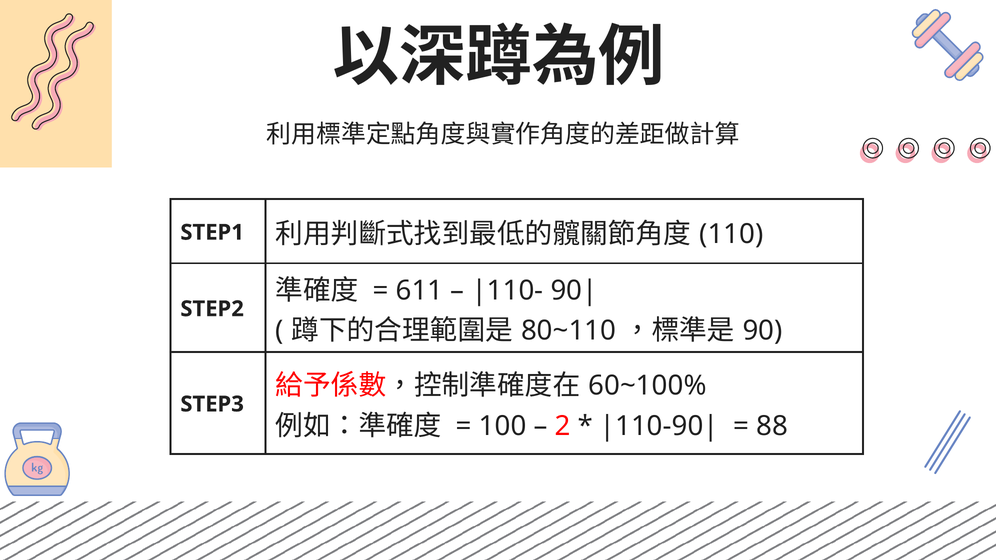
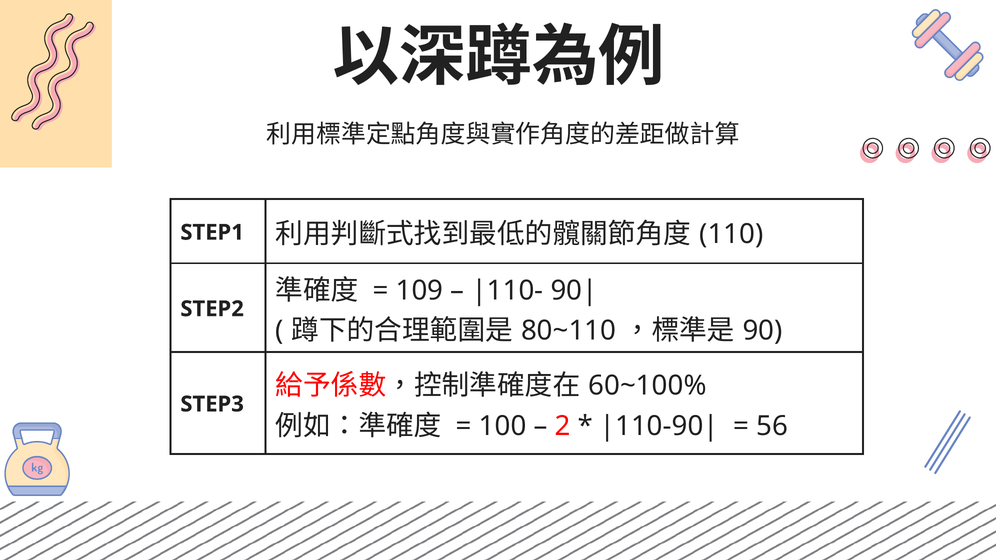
611: 611 -> 109
88: 88 -> 56
